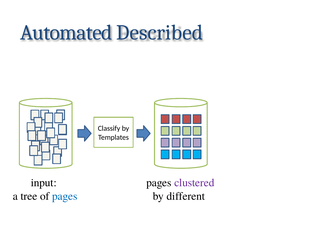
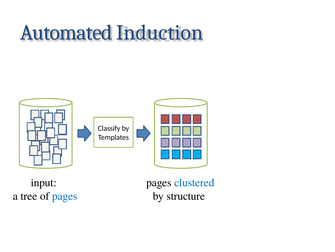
Described: Described -> Induction
clustered colour: purple -> blue
different: different -> structure
